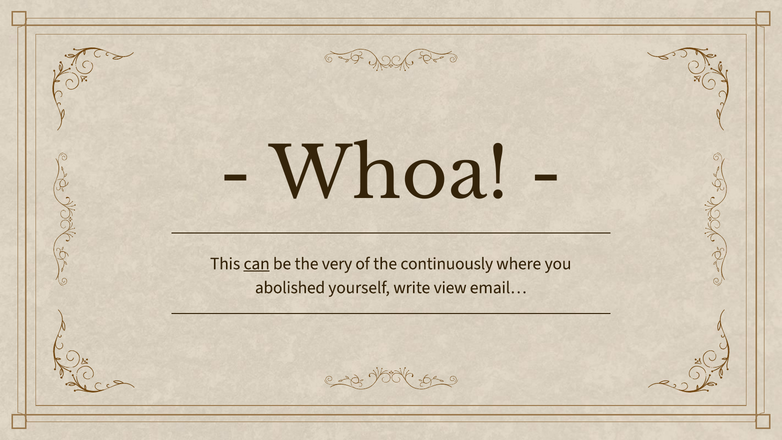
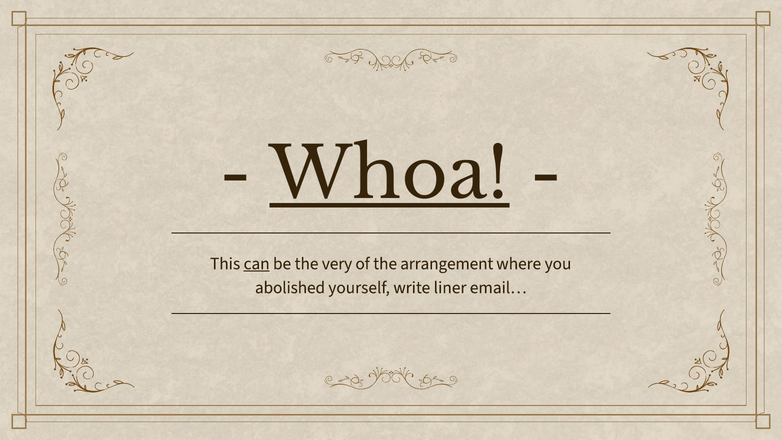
Whoa underline: none -> present
continuously: continuously -> arrangement
view: view -> liner
